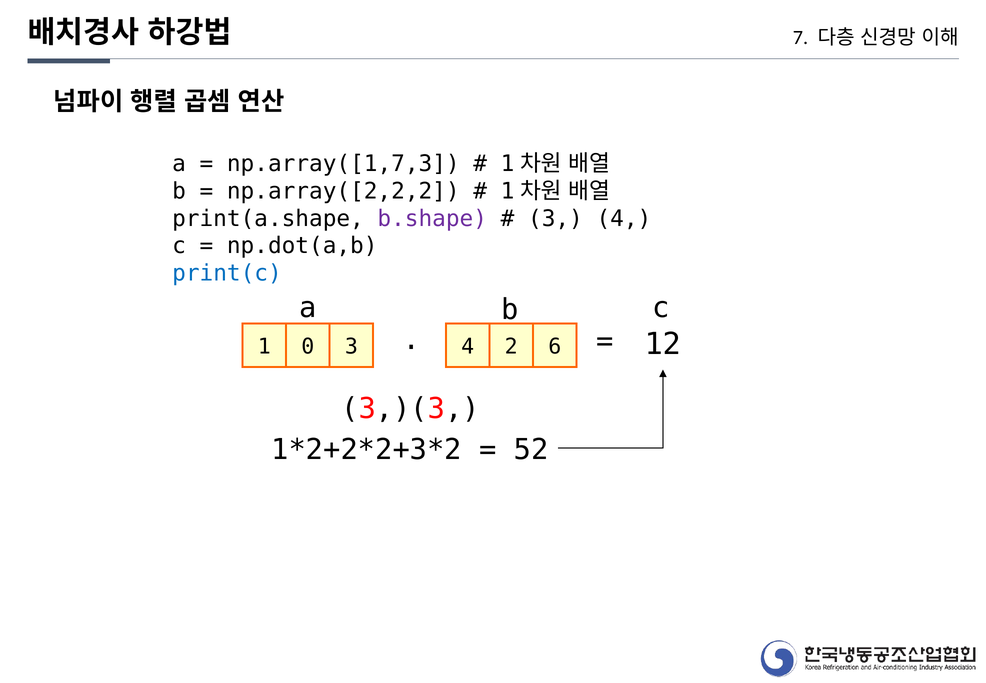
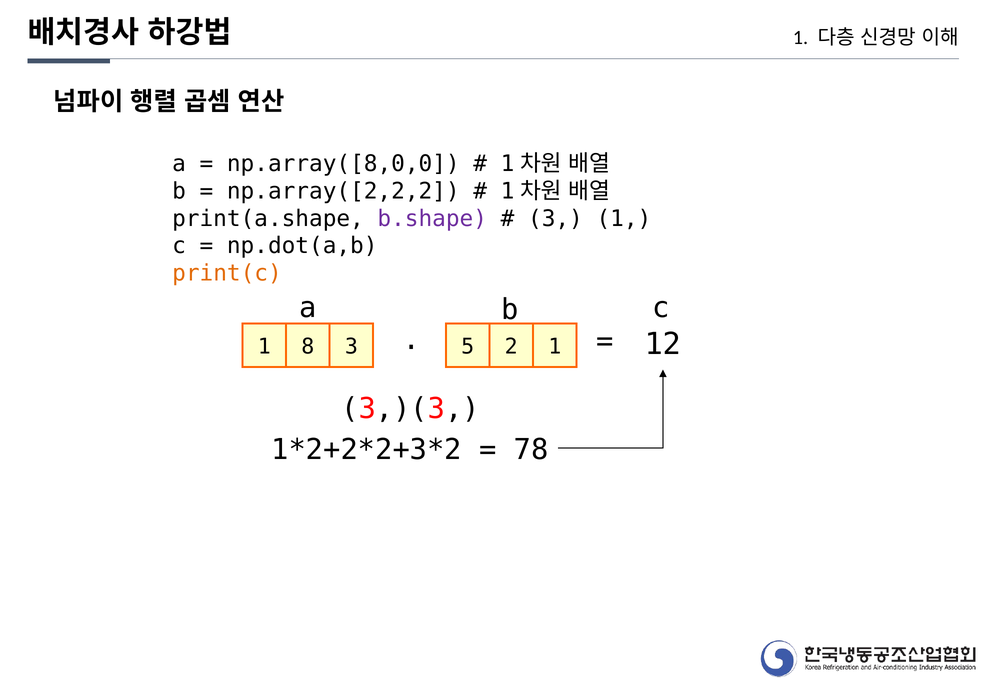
7 at (801, 37): 7 -> 1
np.array([1,7,3: np.array([1,7,3 -> np.array([8,0,0
3 4: 4 -> 1
print(c colour: blue -> orange
4 at (468, 347): 4 -> 5
2 6: 6 -> 1
0: 0 -> 8
52: 52 -> 78
